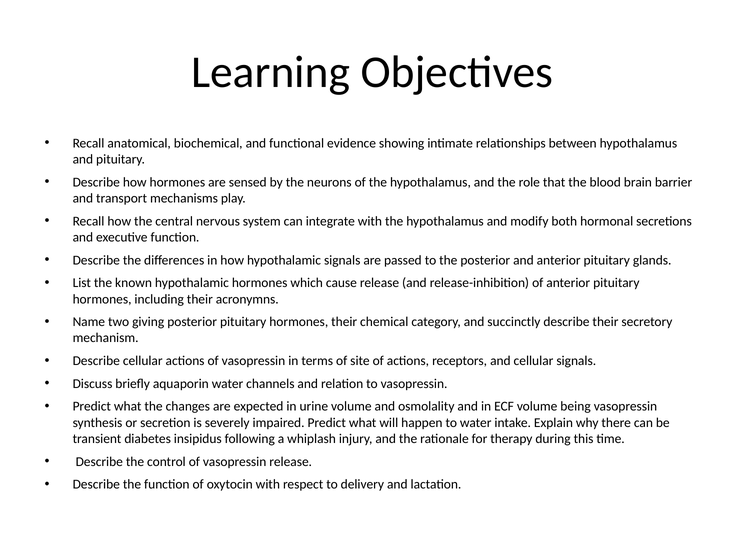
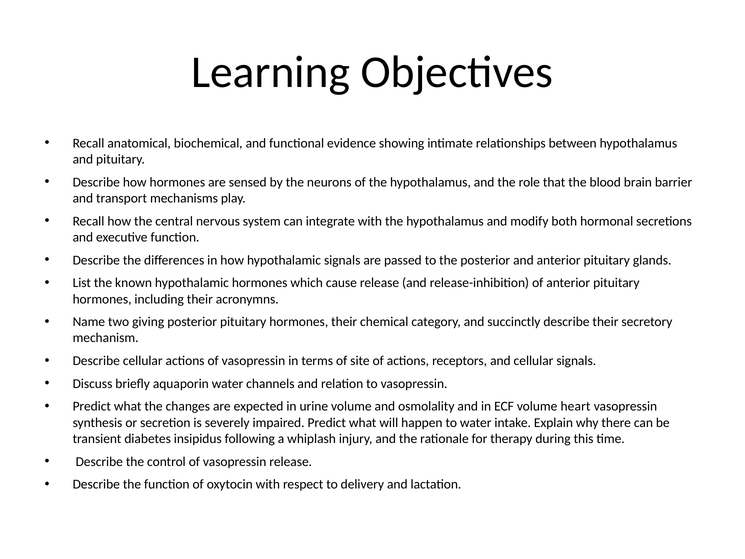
being: being -> heart
